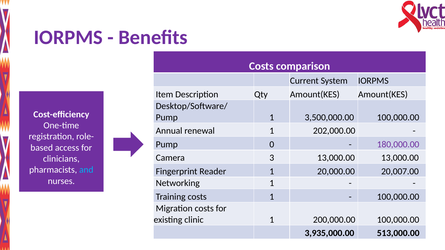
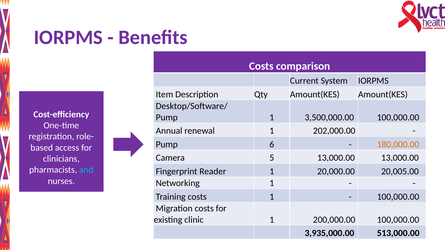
0: 0 -> 6
180,000.00 colour: purple -> orange
3: 3 -> 5
20,007.00: 20,007.00 -> 20,005.00
